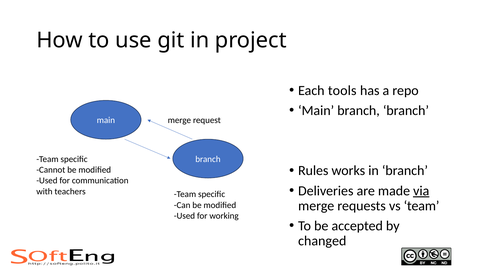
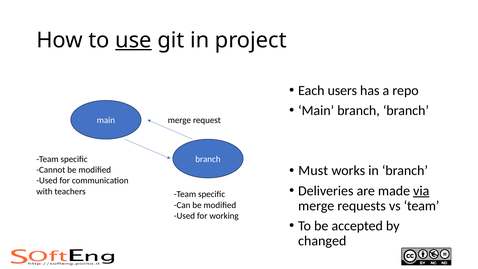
use underline: none -> present
tools: tools -> users
Rules: Rules -> Must
